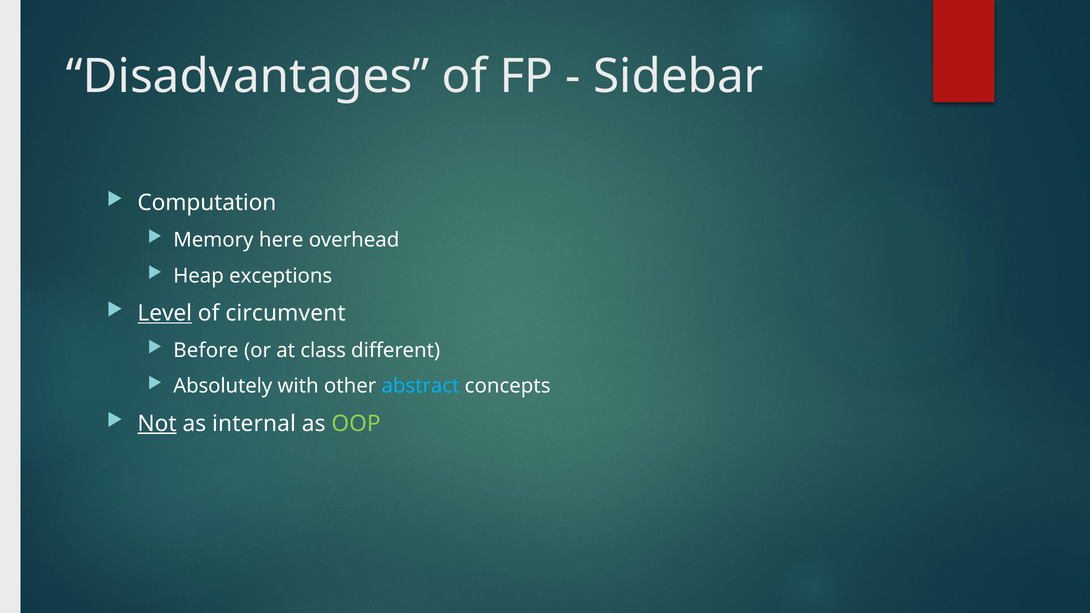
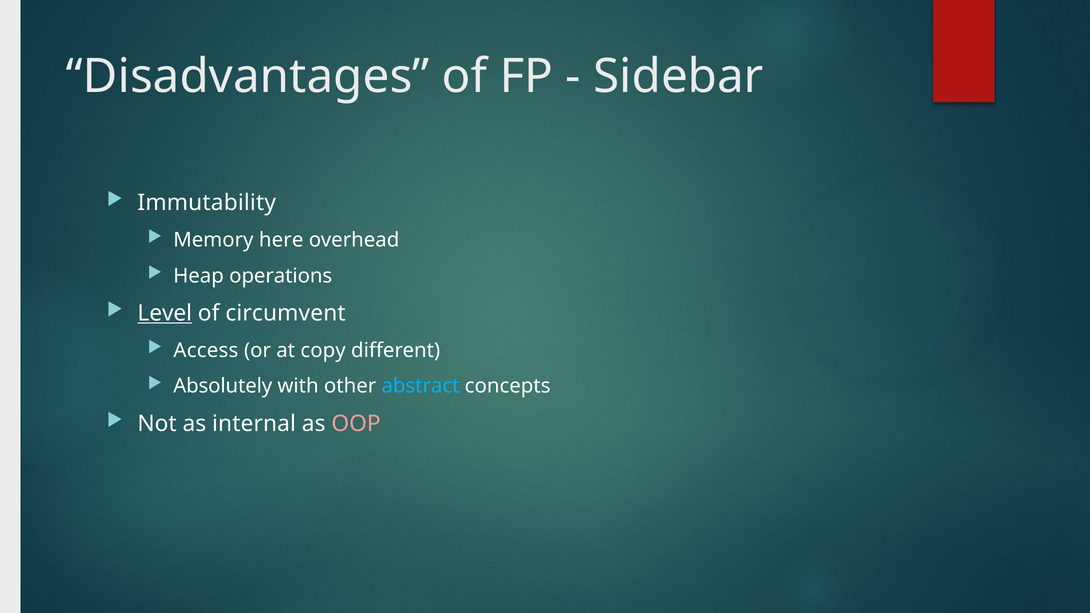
Computation: Computation -> Immutability
exceptions: exceptions -> operations
Before: Before -> Access
class: class -> copy
Not underline: present -> none
OOP colour: light green -> pink
